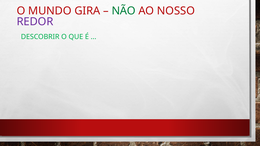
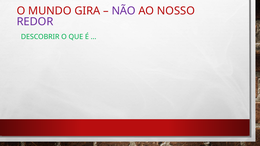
NÃO colour: green -> purple
